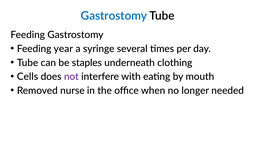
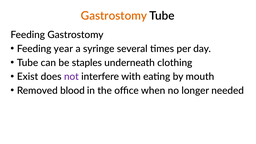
Gastrostomy at (114, 16) colour: blue -> orange
Cells: Cells -> Exist
nurse: nurse -> blood
